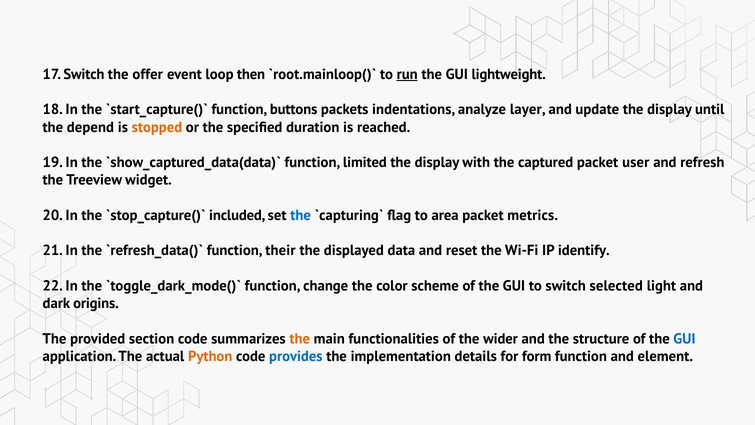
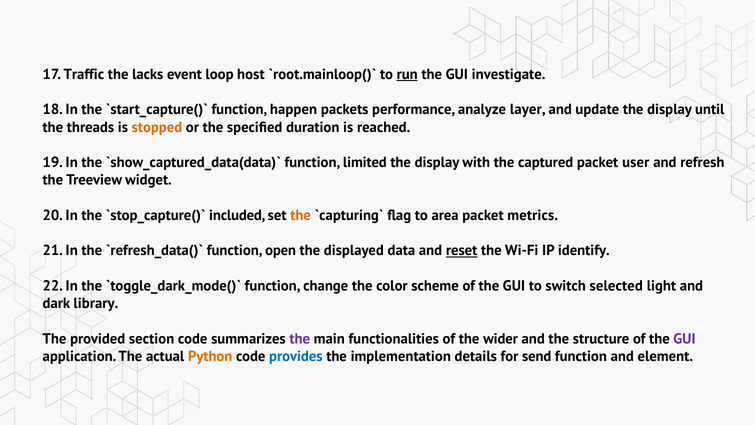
17 Switch: Switch -> Traffic
offer: offer -> lacks
then: then -> host
lightweight: lightweight -> investigate
buttons: buttons -> happen
indentations: indentations -> performance
depend: depend -> threads
the at (301, 215) colour: blue -> orange
their: their -> open
reset underline: none -> present
origins: origins -> library
the at (300, 339) colour: orange -> purple
GUI at (684, 339) colour: blue -> purple
form: form -> send
